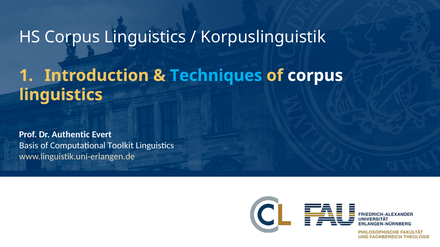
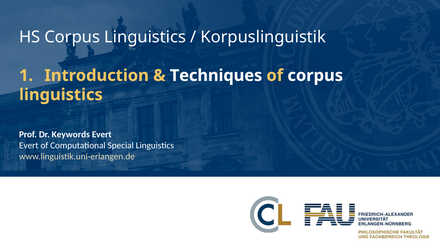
Techniques colour: light blue -> white
Authentic: Authentic -> Keywords
Basis at (29, 146): Basis -> Evert
Toolkit: Toolkit -> Special
